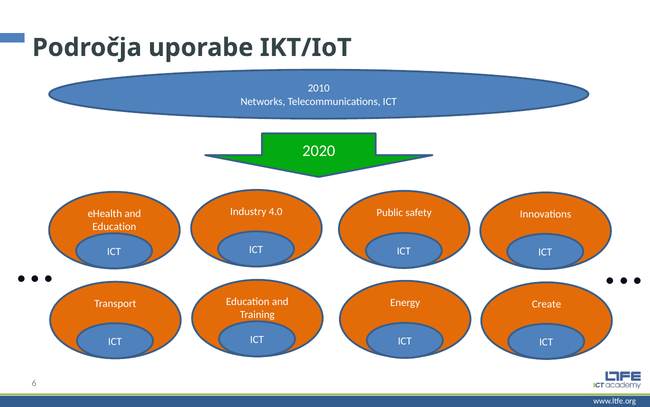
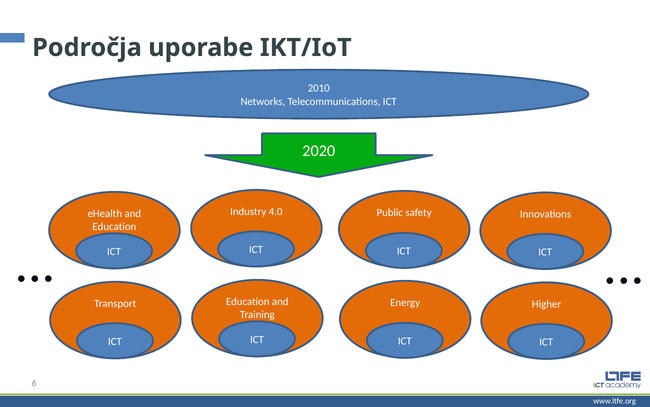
Create: Create -> Higher
